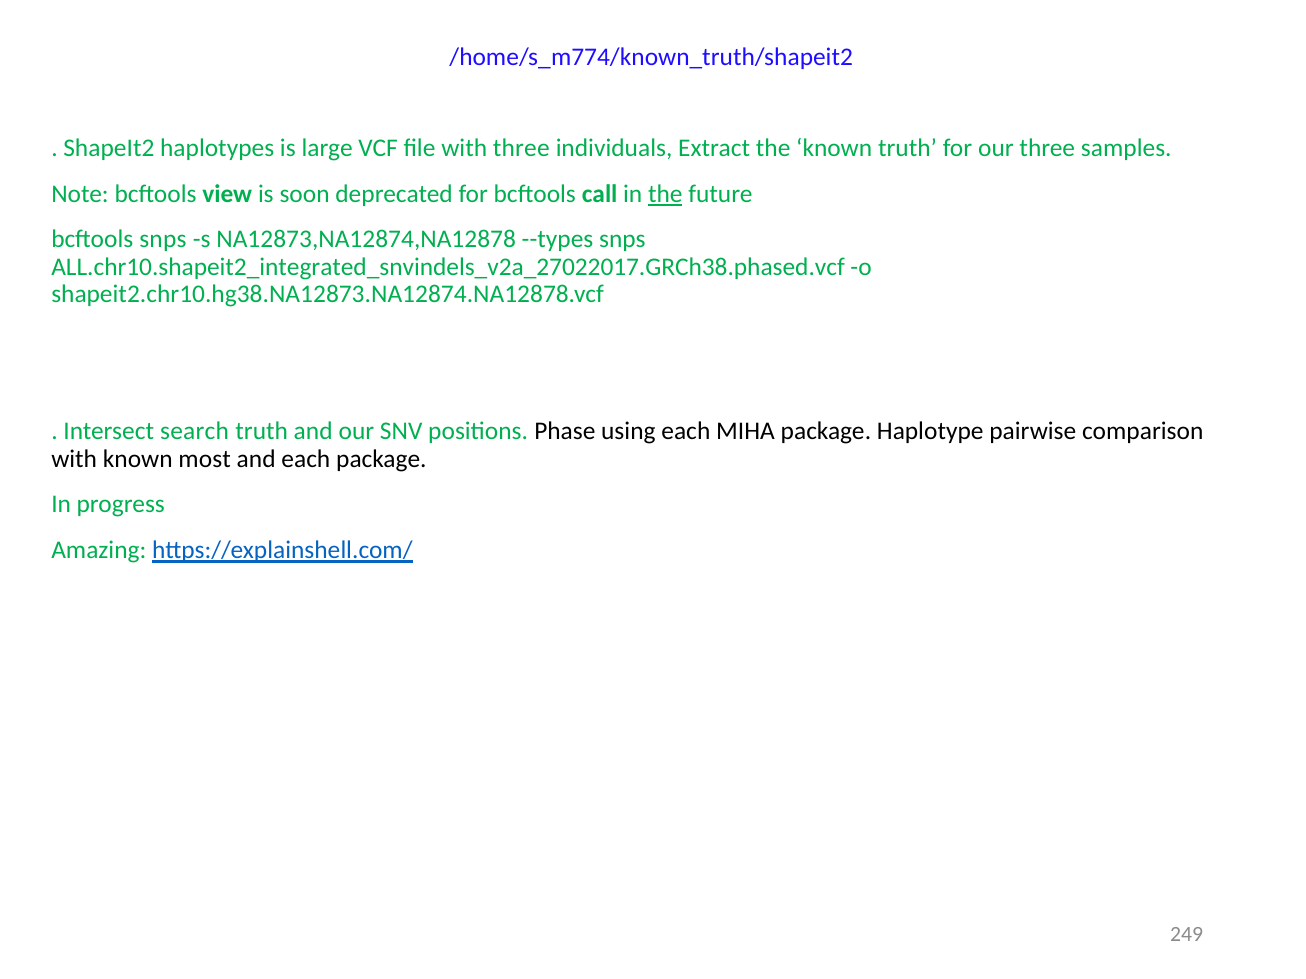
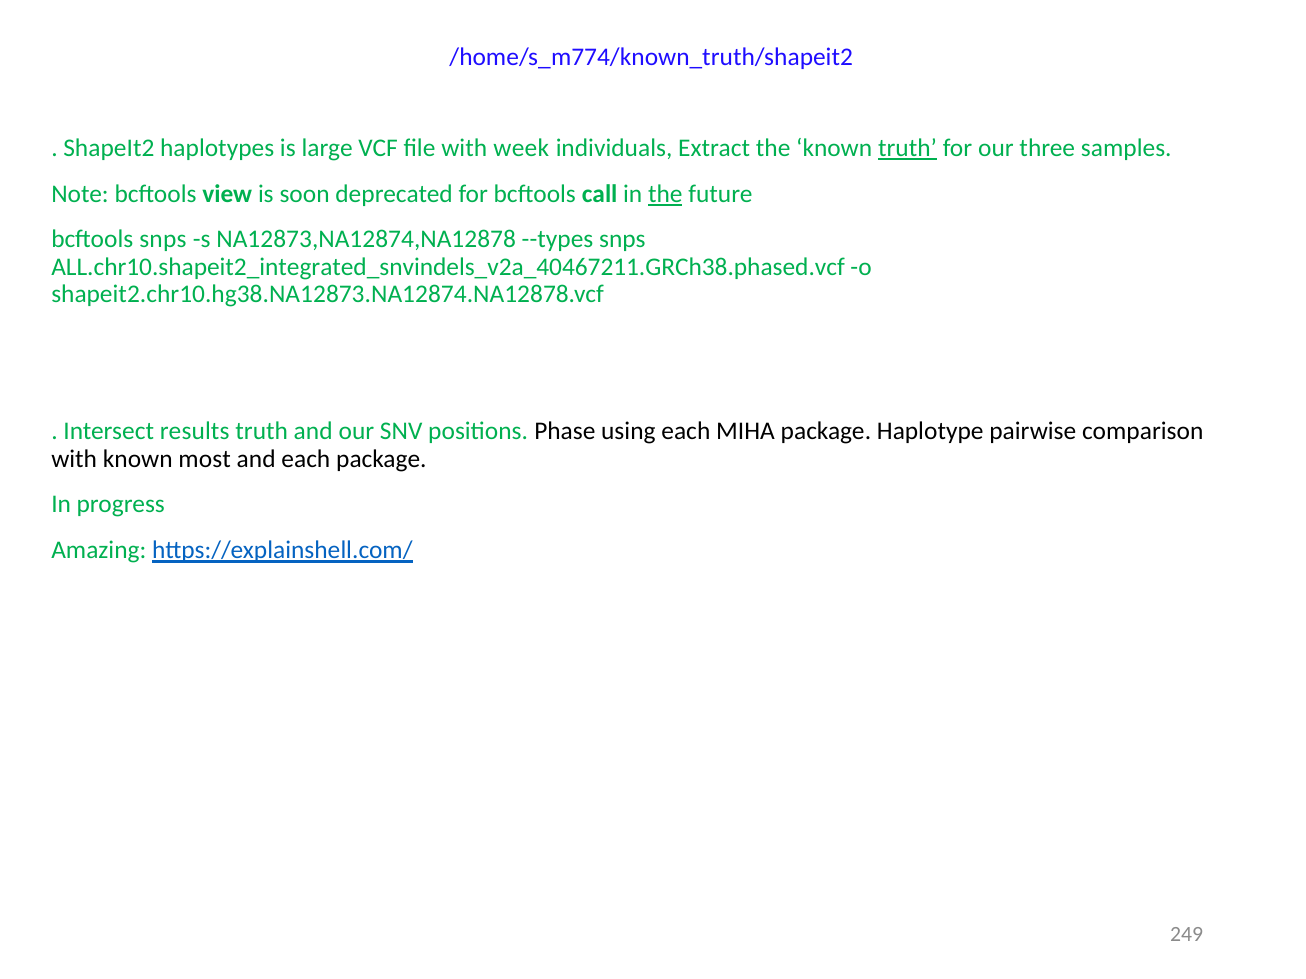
with three: three -> week
truth at (908, 148) underline: none -> present
ALL.chr10.shapeit2_integrated_snvindels_v2a_27022017.GRCh38.phased.vcf: ALL.chr10.shapeit2_integrated_snvindels_v2a_27022017.GRCh38.phased.vcf -> ALL.chr10.shapeit2_integrated_snvindels_v2a_40467211.GRCh38.phased.vcf
search: search -> results
